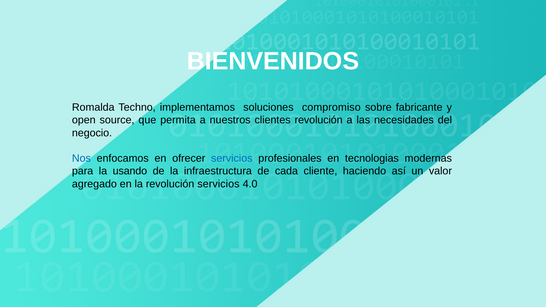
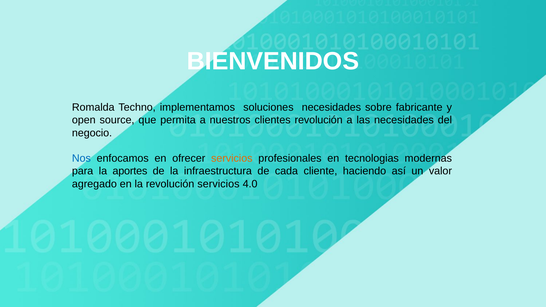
soluciones compromiso: compromiso -> necesidades
servicios at (232, 158) colour: blue -> orange
usando: usando -> aportes
